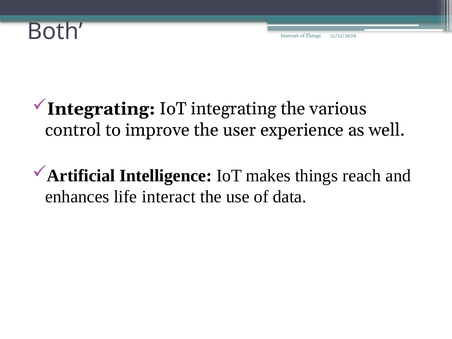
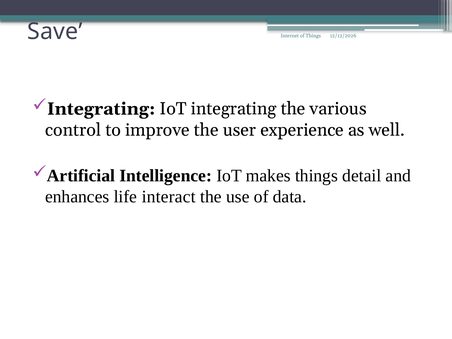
Both: Both -> Save
reach: reach -> detail
